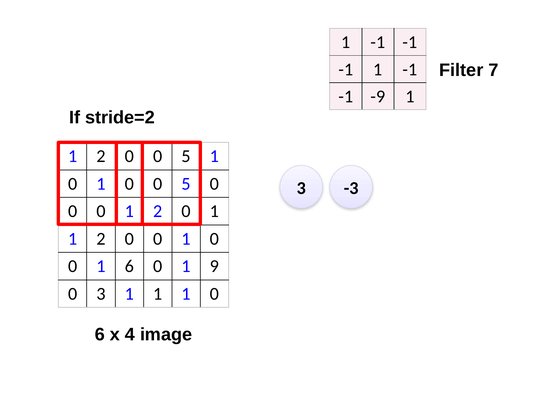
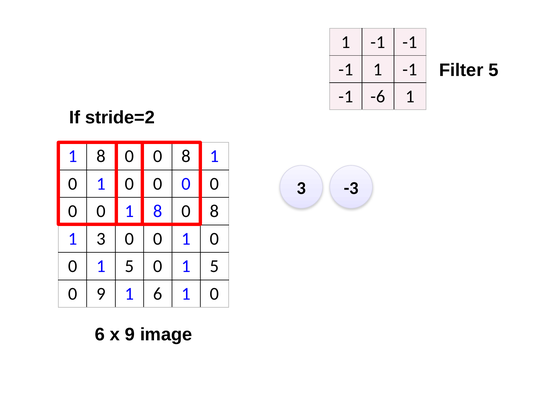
Filter 7: 7 -> 5
-9: -9 -> -6
2 at (101, 156): 2 -> 8
5 at (186, 156): 5 -> 8
1 0 0 5: 5 -> 0
0 1 2: 2 -> 8
1 at (215, 211): 1 -> 8
2 at (101, 239): 2 -> 3
6 at (129, 266): 6 -> 5
9 at (215, 266): 9 -> 5
0 3: 3 -> 9
1 at (158, 294): 1 -> 6
x 4: 4 -> 9
